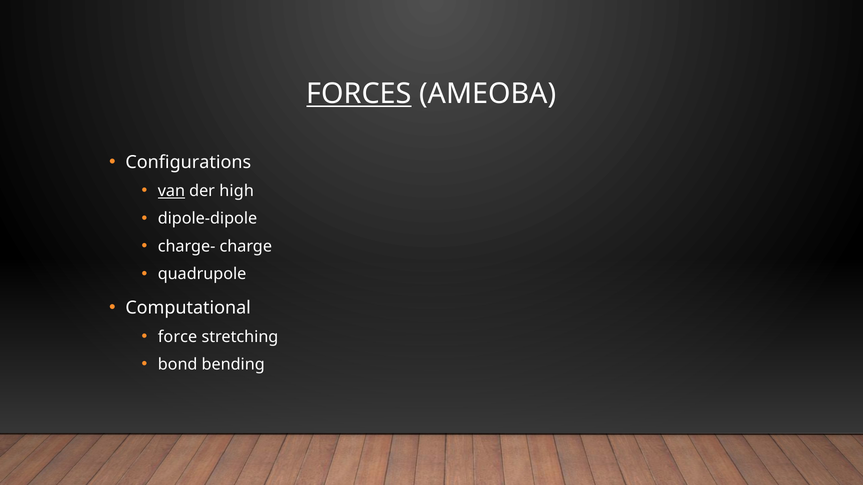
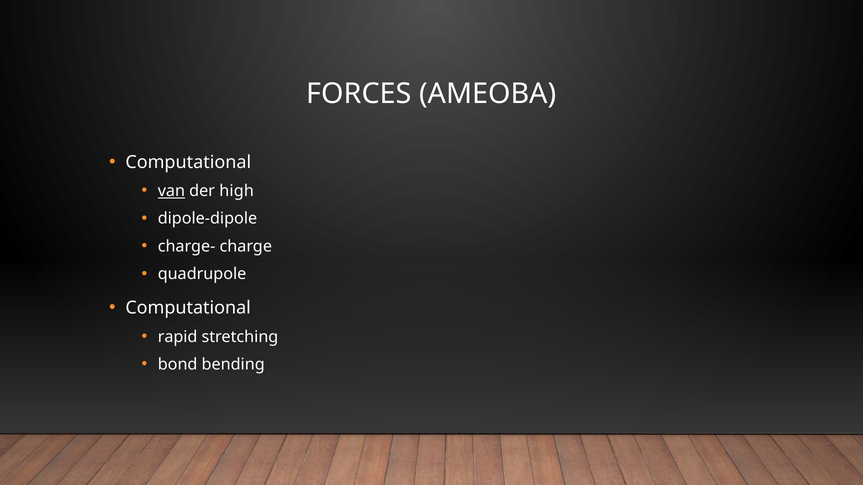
FORCES underline: present -> none
Configurations at (188, 162): Configurations -> Computational
force: force -> rapid
